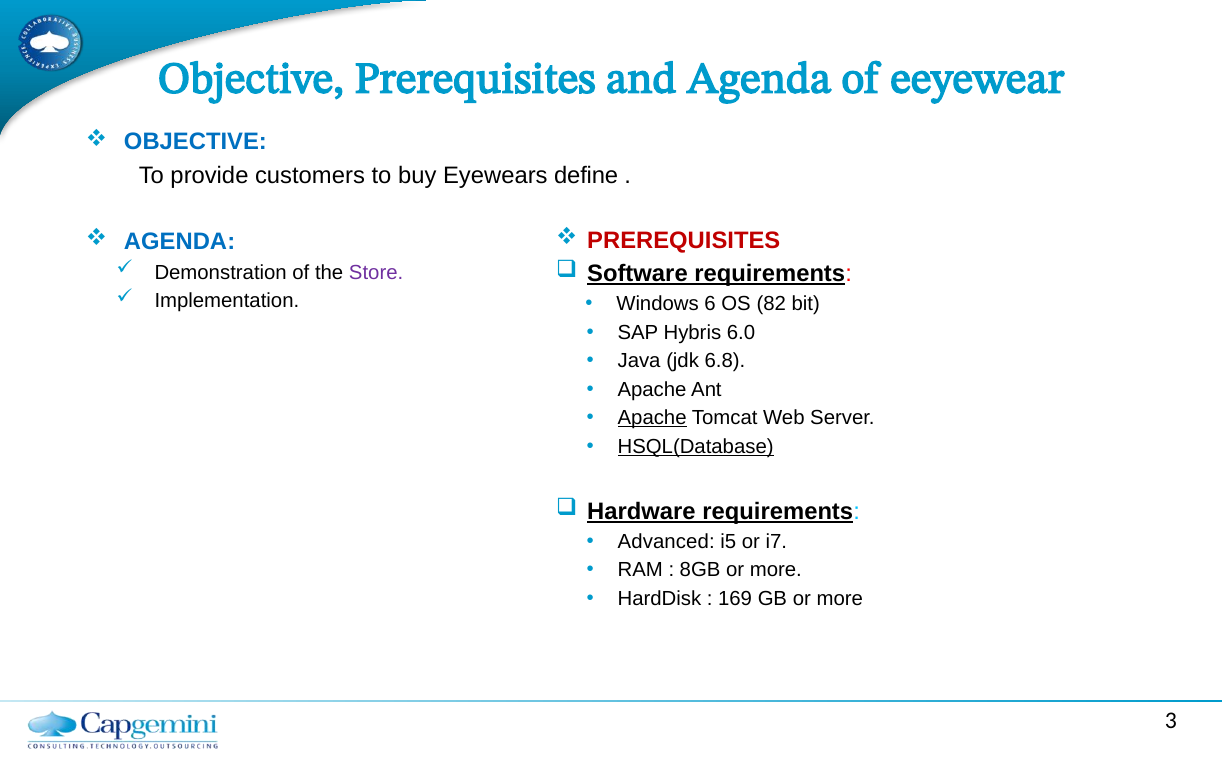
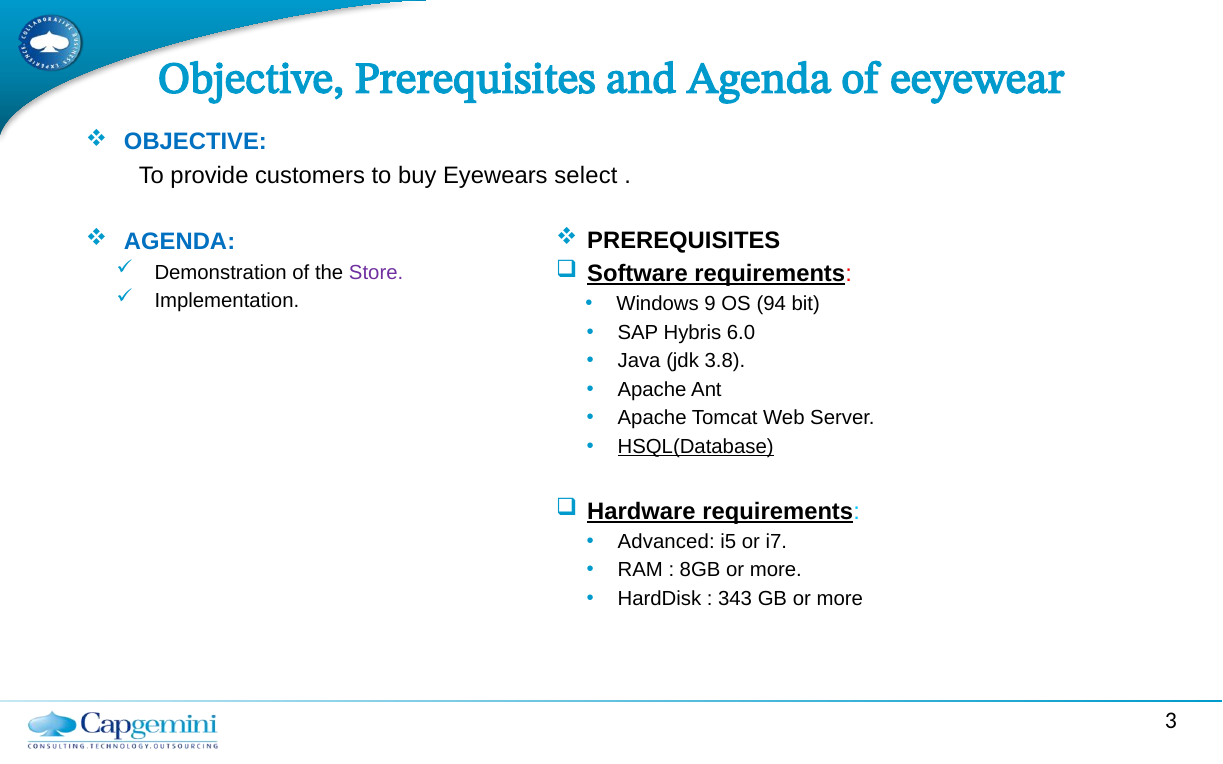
define: define -> select
PREREQUISITES at (684, 240) colour: red -> black
6: 6 -> 9
82: 82 -> 94
6.8: 6.8 -> 3.8
Apache at (652, 418) underline: present -> none
169: 169 -> 343
